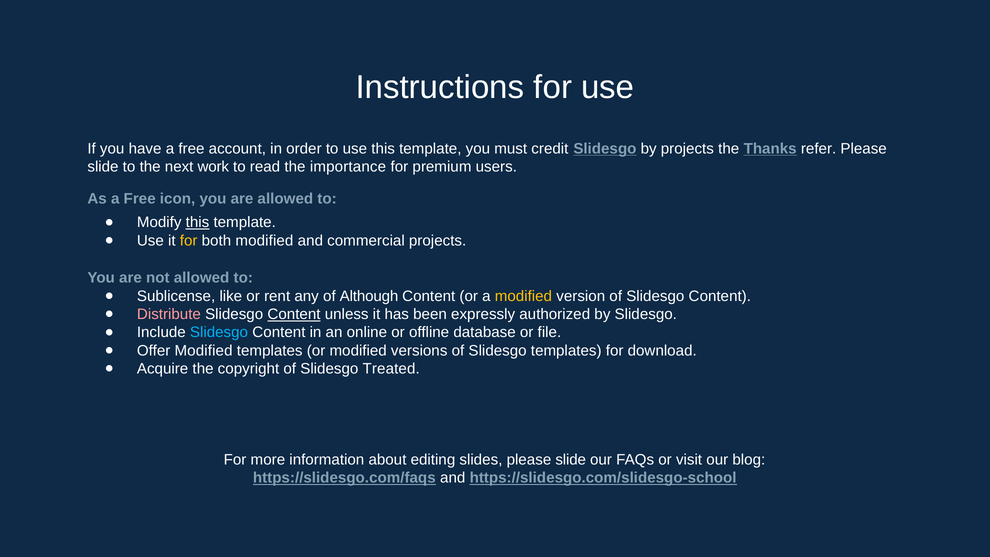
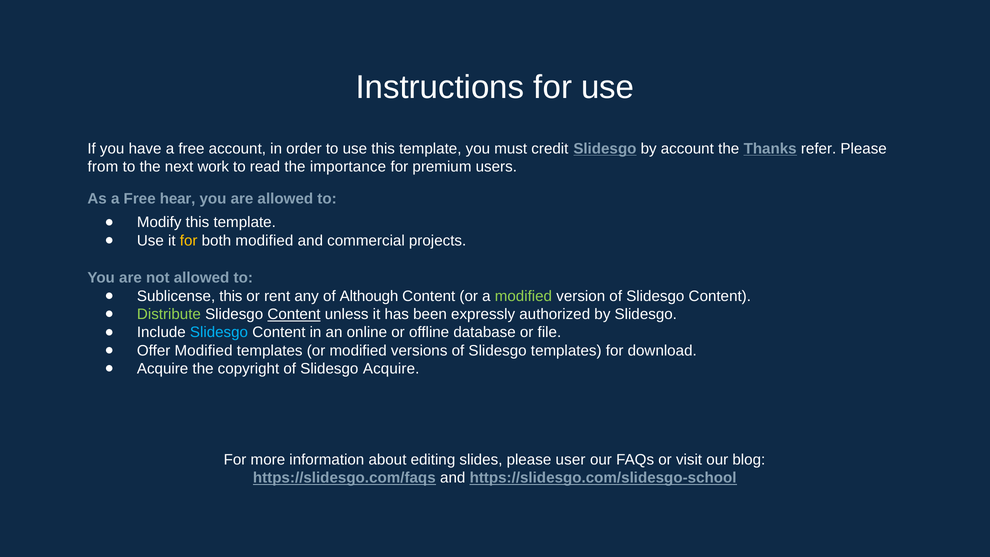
by projects: projects -> account
slide at (103, 167): slide -> from
icon: icon -> hear
this at (198, 222) underline: present -> none
Sublicense like: like -> this
modified at (523, 296) colour: yellow -> light green
Distribute colour: pink -> light green
Slidesgo Treated: Treated -> Acquire
slides please slide: slide -> user
